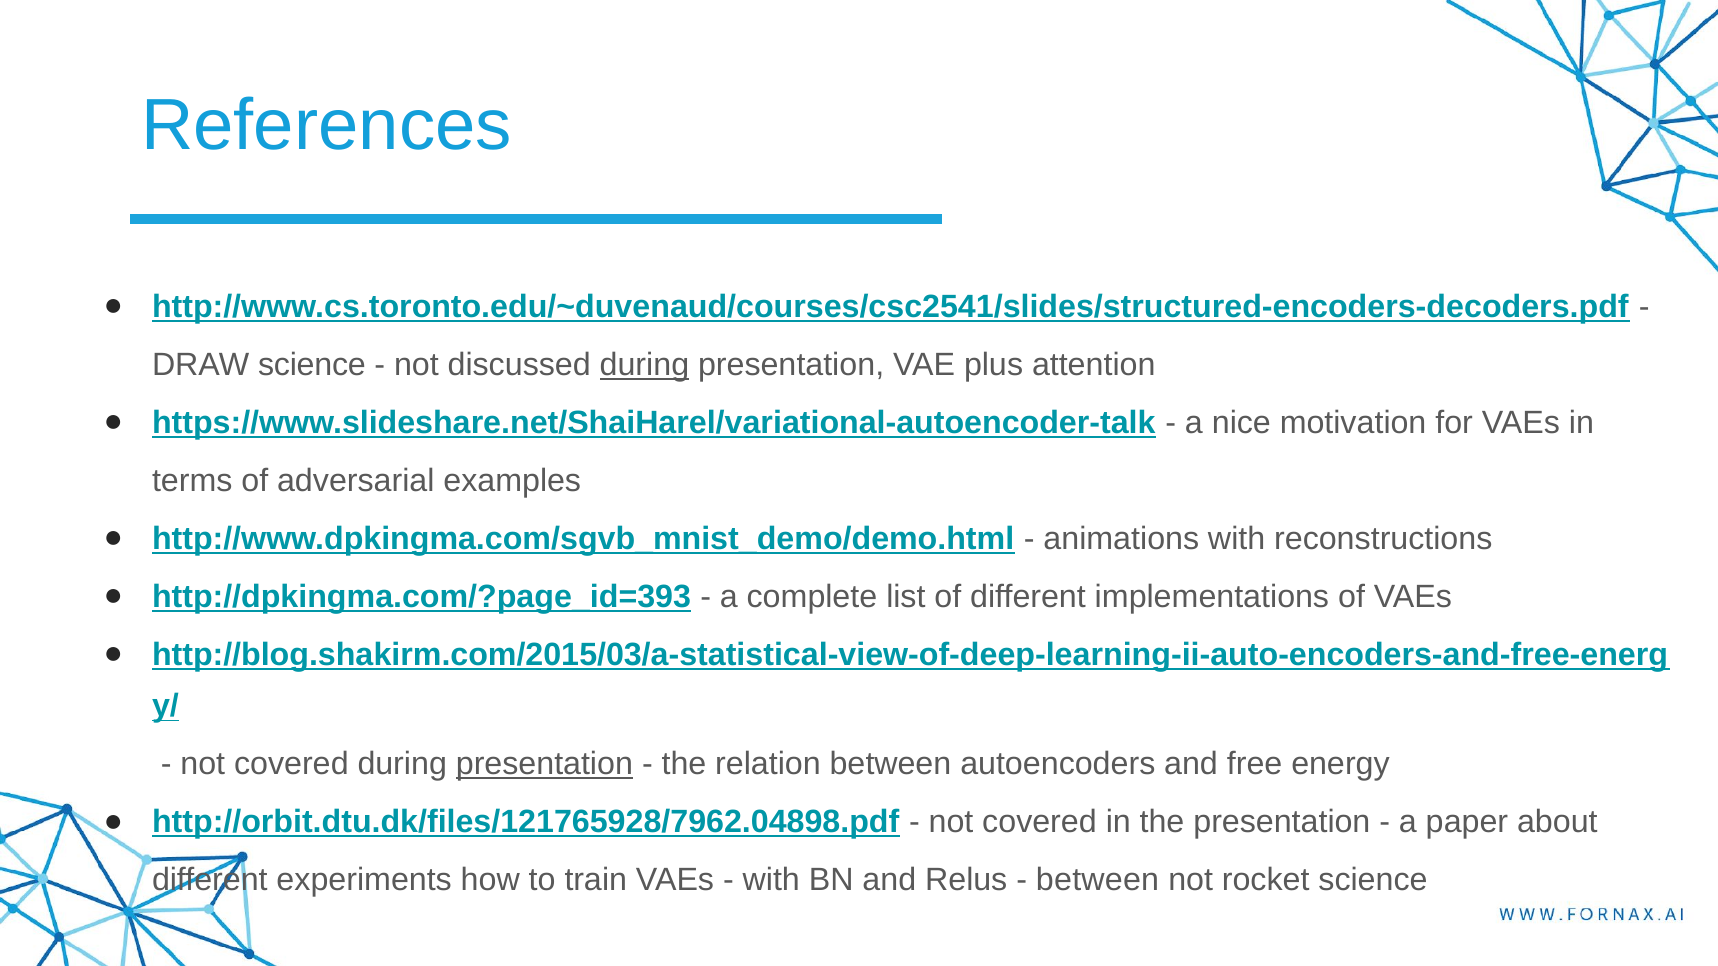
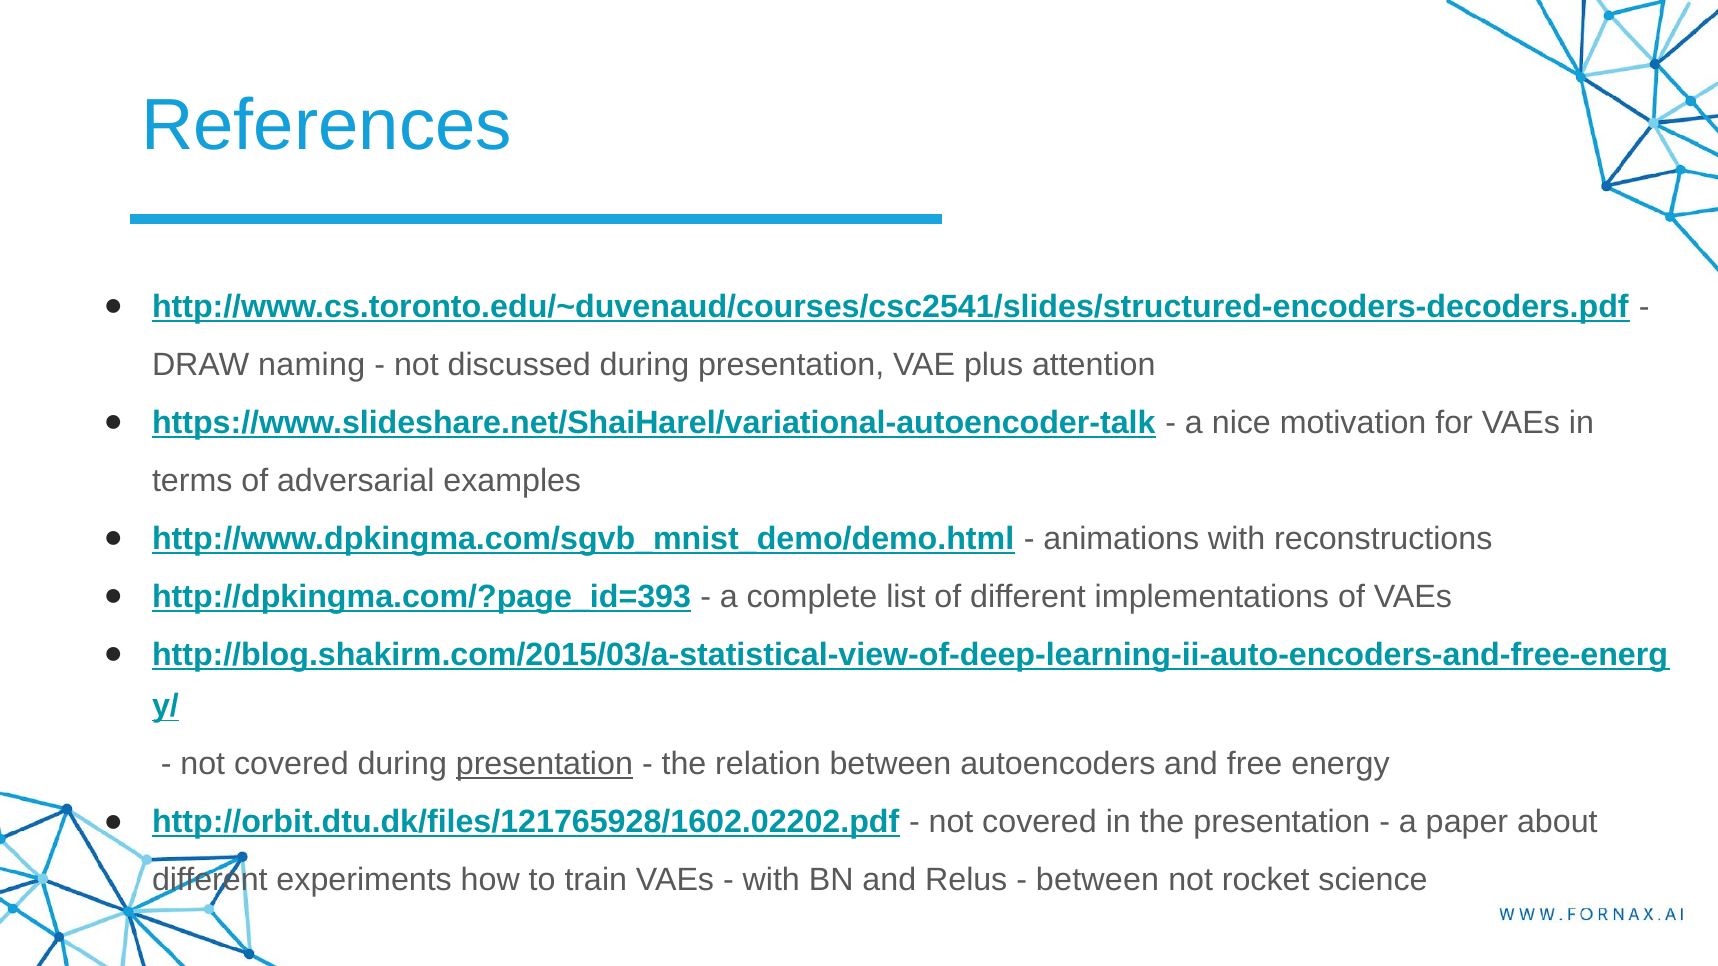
DRAW science: science -> naming
during at (644, 365) underline: present -> none
http://orbit.dtu.dk/files/121765928/7962.04898.pdf: http://orbit.dtu.dk/files/121765928/7962.04898.pdf -> http://orbit.dtu.dk/files/121765928/1602.02202.pdf
